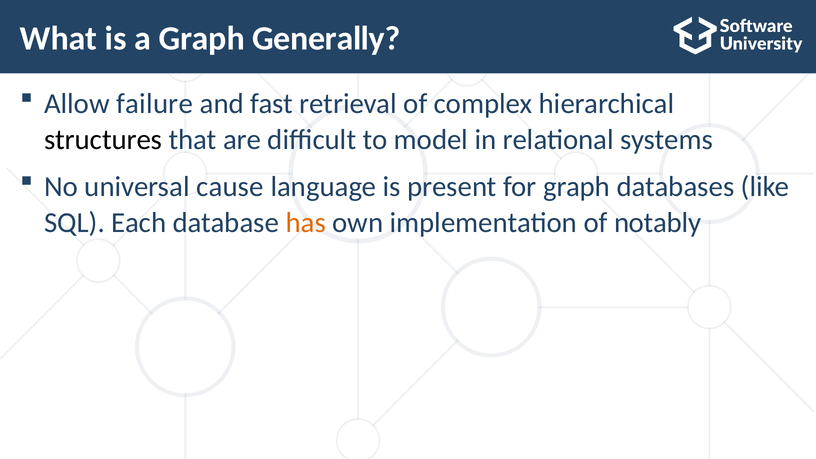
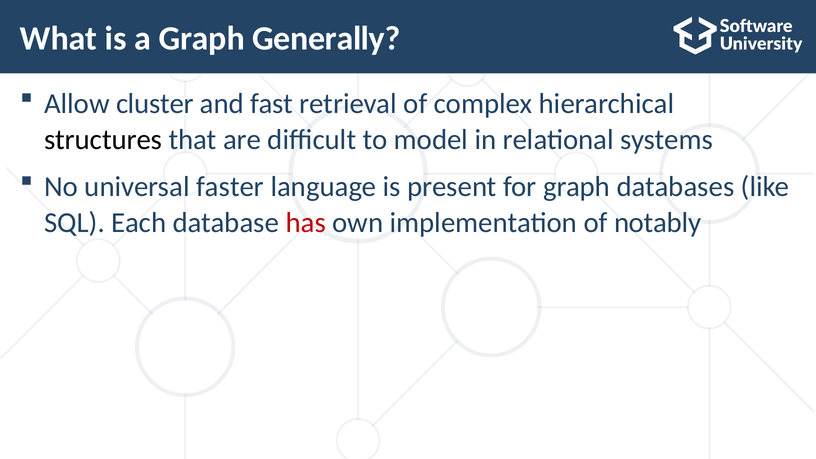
failure: failure -> cluster
cause: cause -> faster
has colour: orange -> red
